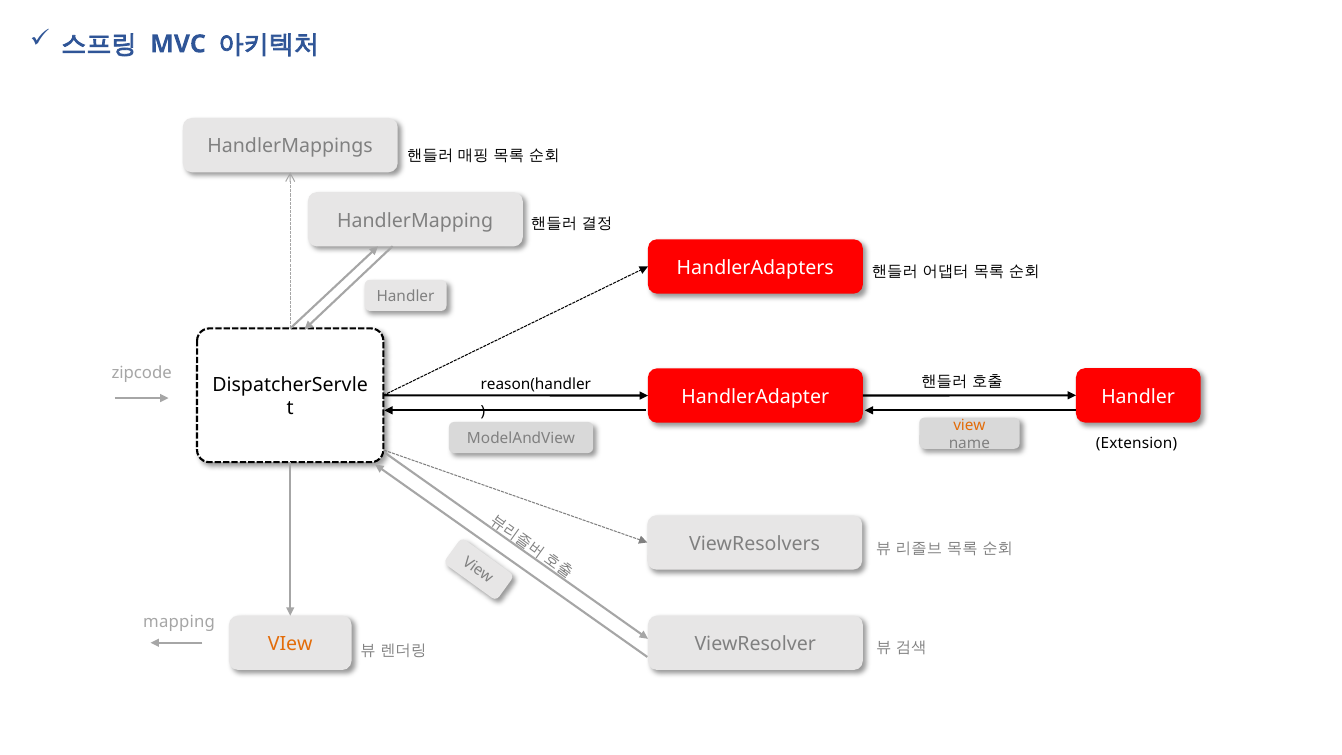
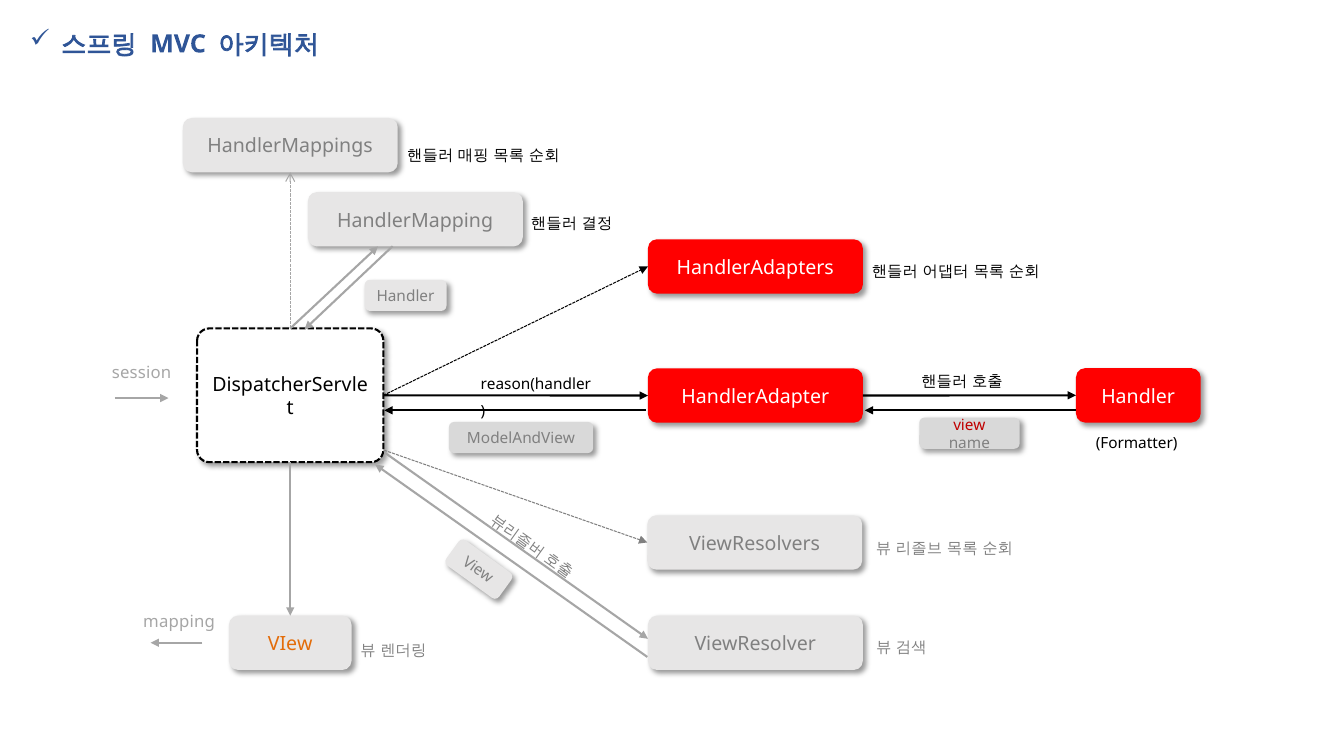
zipcode: zipcode -> session
view at (969, 425) colour: orange -> red
Extension: Extension -> Formatter
